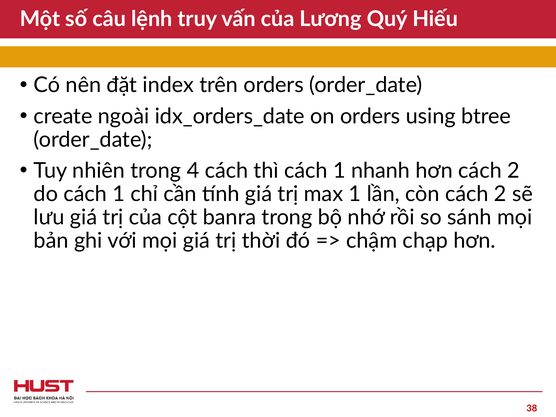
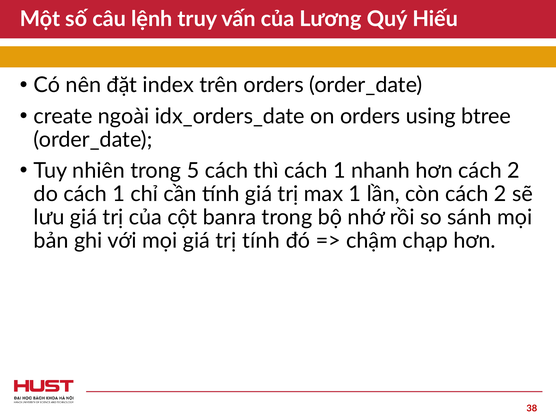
4: 4 -> 5
trị thời: thời -> tính
